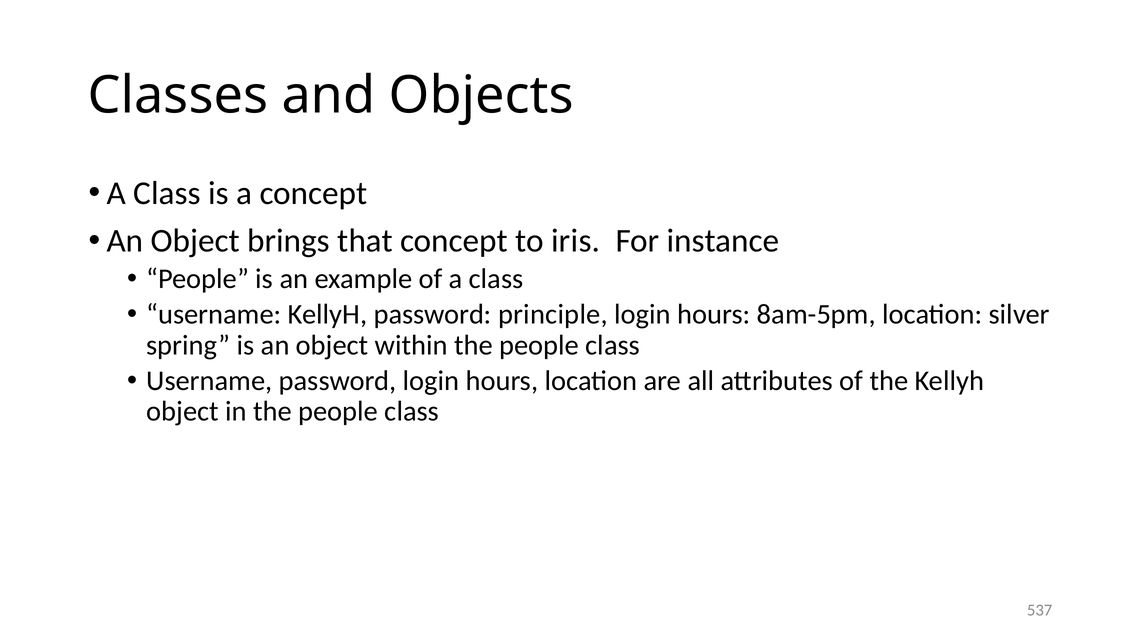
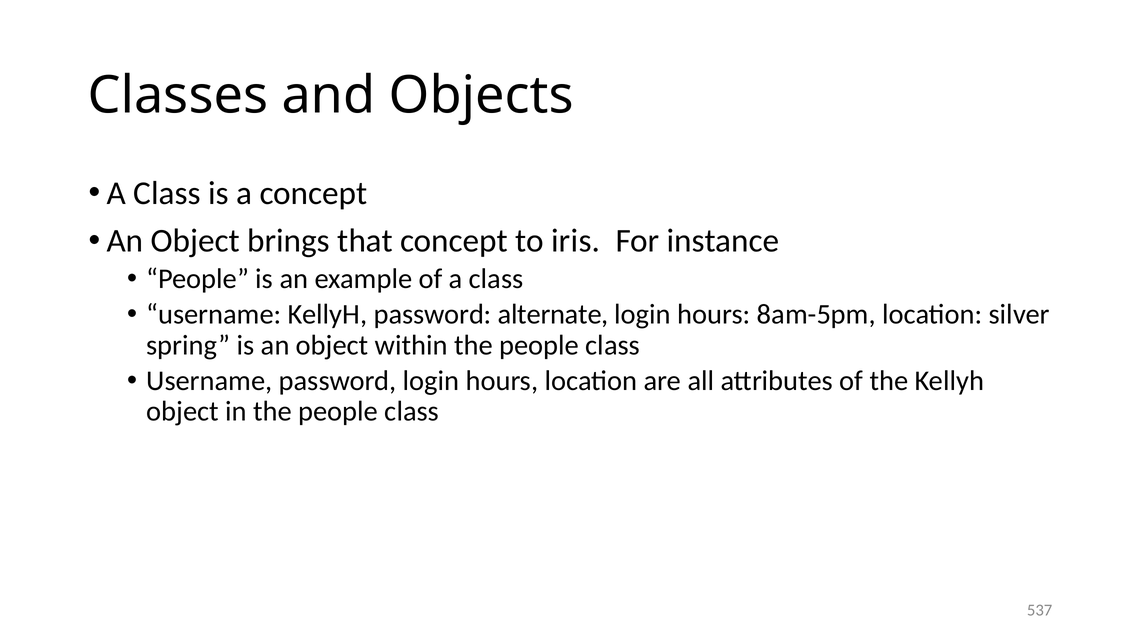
principle: principle -> alternate
